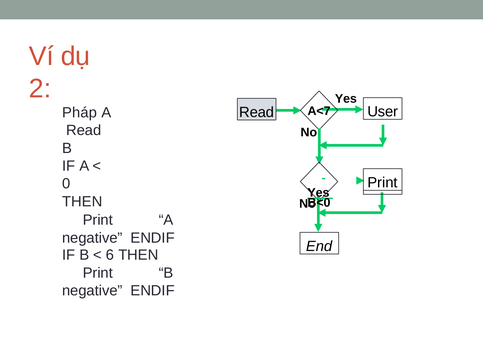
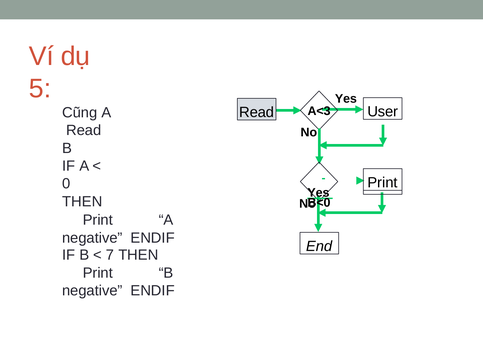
2: 2 -> 5
A<7: A<7 -> A<3
Pháp: Pháp -> Cũng
6: 6 -> 7
